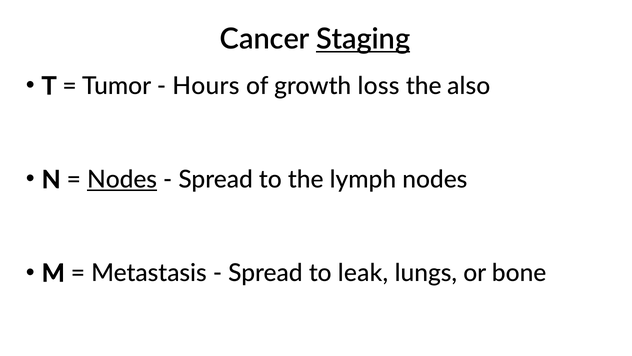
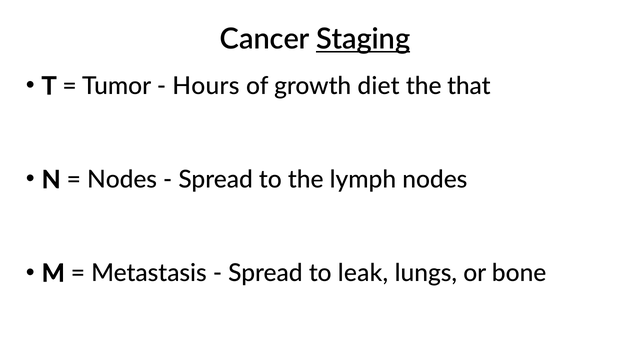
loss: loss -> diet
also: also -> that
Nodes at (122, 179) underline: present -> none
